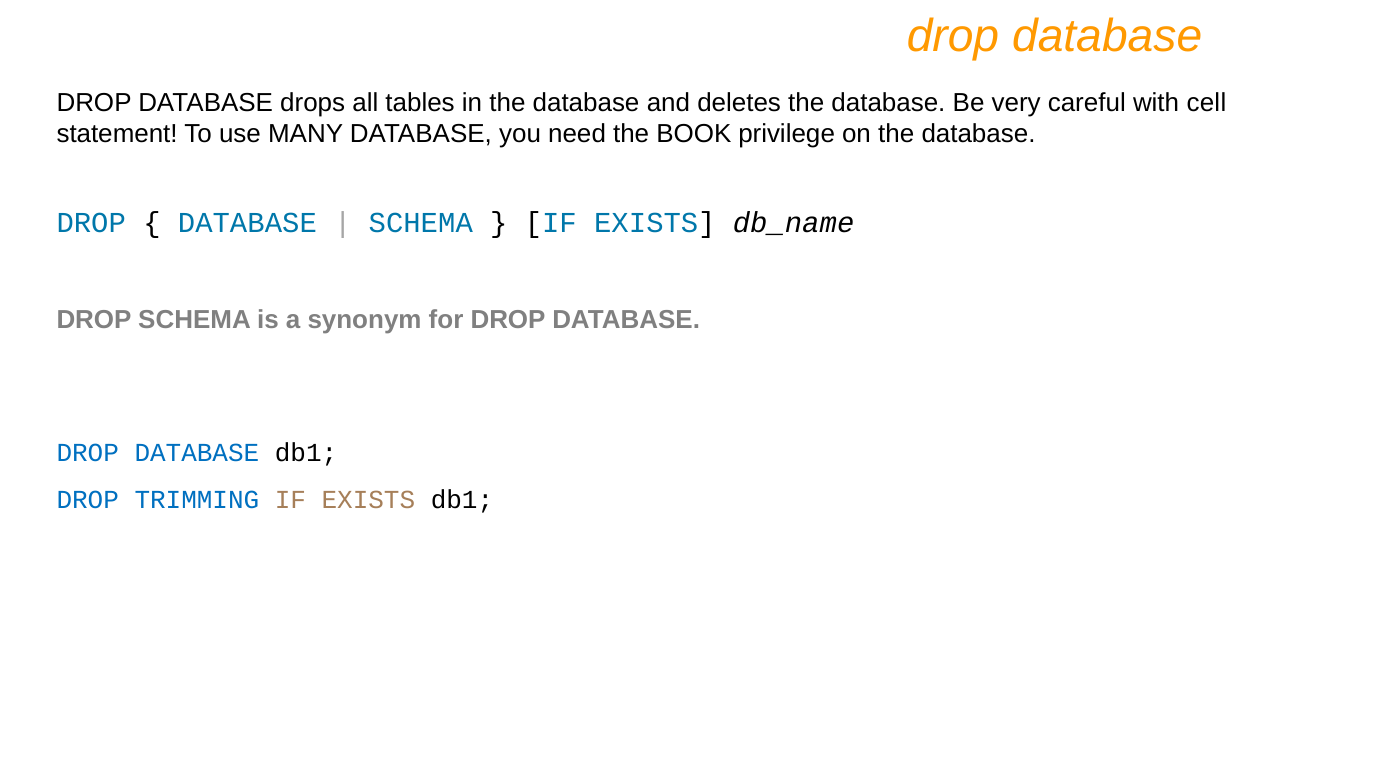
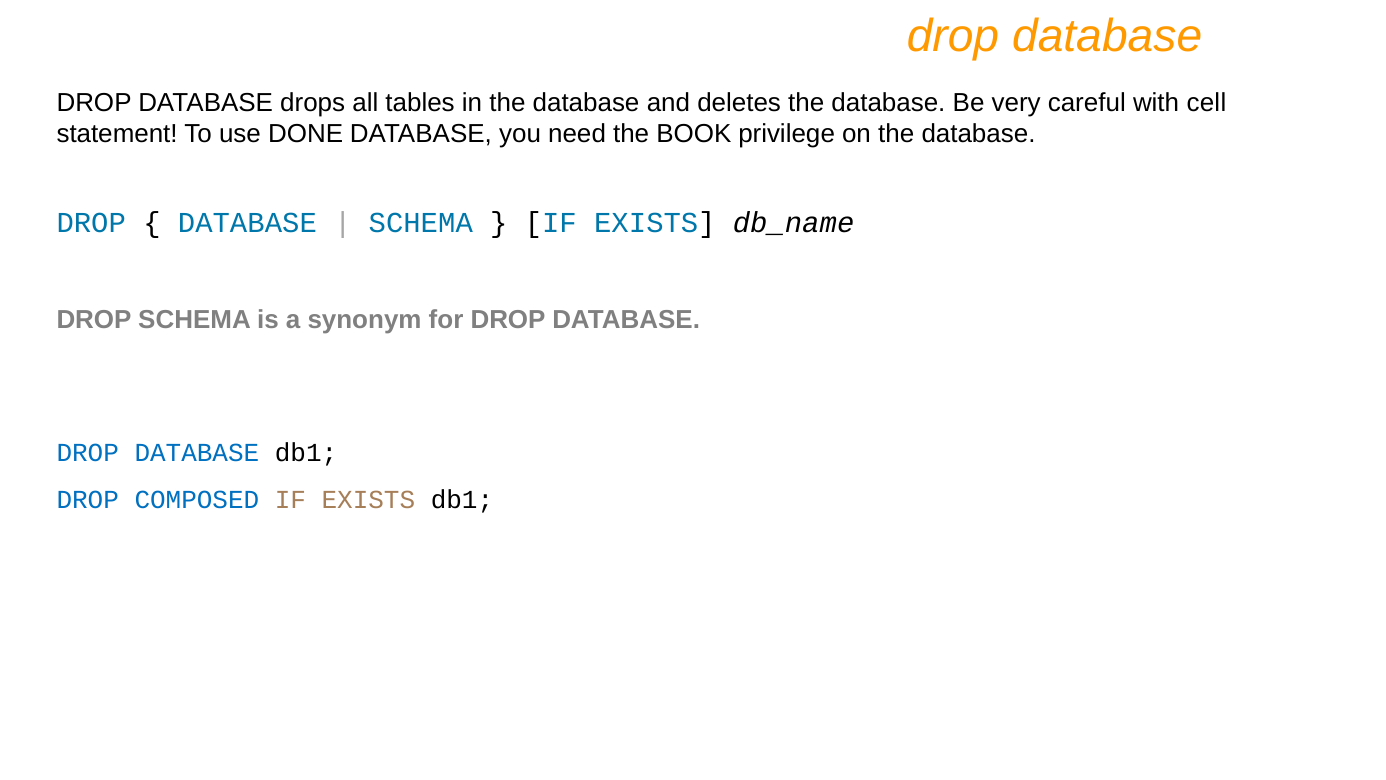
MANY: MANY -> DONE
TRIMMING: TRIMMING -> COMPOSED
